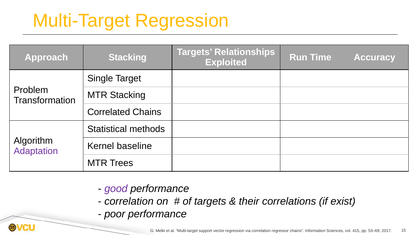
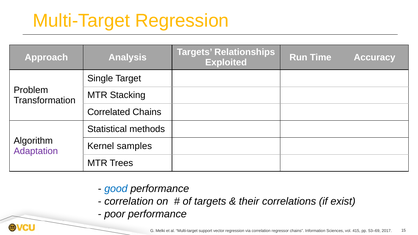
Approach Stacking: Stacking -> Analysis
baseline: baseline -> samples
good colour: purple -> blue
